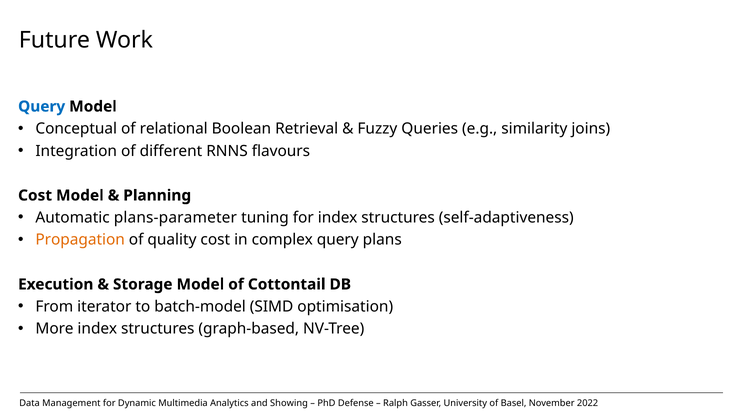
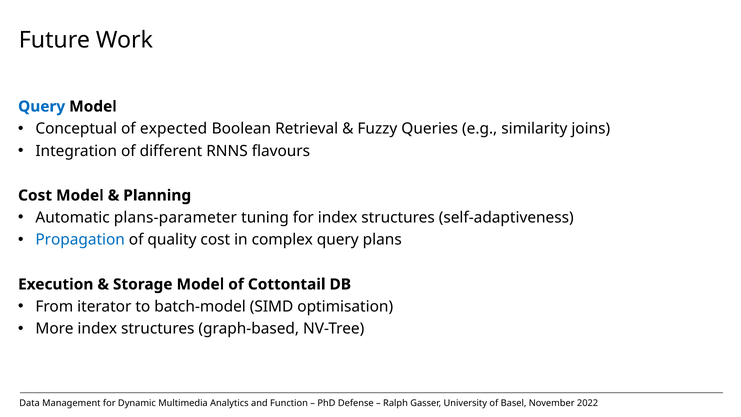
relational: relational -> expected
Propagation colour: orange -> blue
Showing: Showing -> Function
